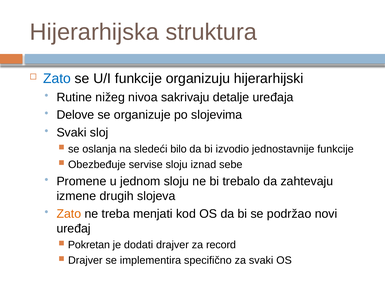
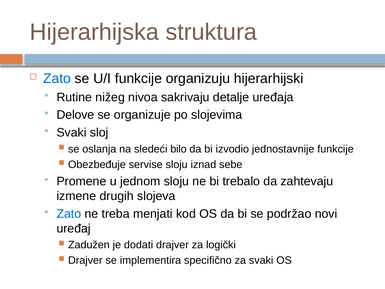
Zato at (69, 214) colour: orange -> blue
Pokretan: Pokretan -> Zadužen
record: record -> logički
